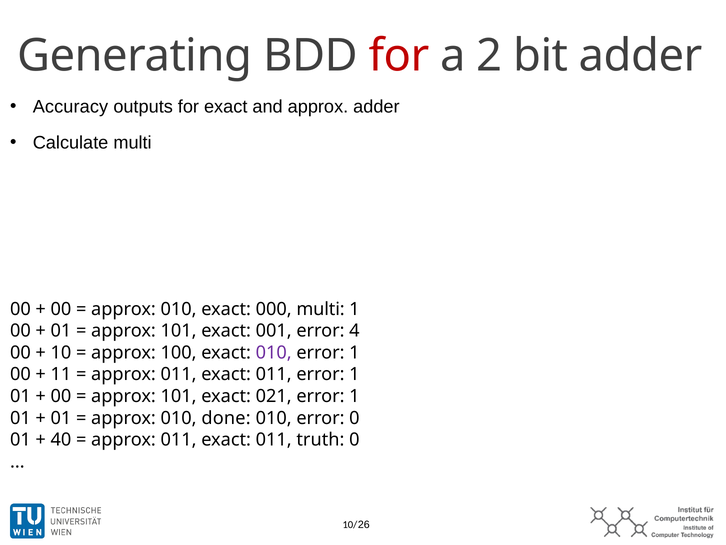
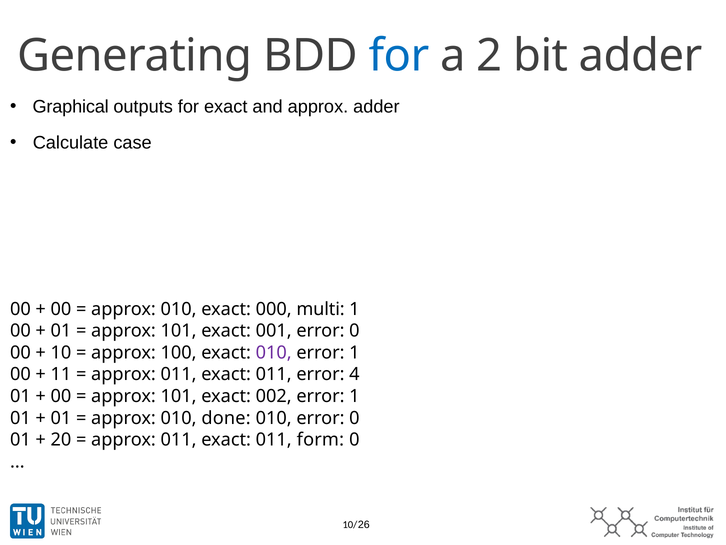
for at (399, 56) colour: red -> blue
Accuracy: Accuracy -> Graphical
Calculate multi: multi -> case
001 error 4: 4 -> 0
011 error 1: 1 -> 4
021: 021 -> 002
40: 40 -> 20
truth: truth -> form
